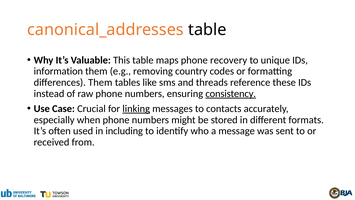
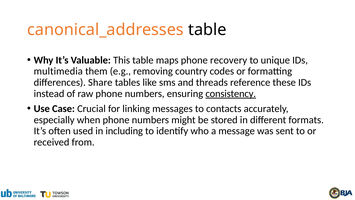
information: information -> multimedia
differences Them: Them -> Share
linking underline: present -> none
